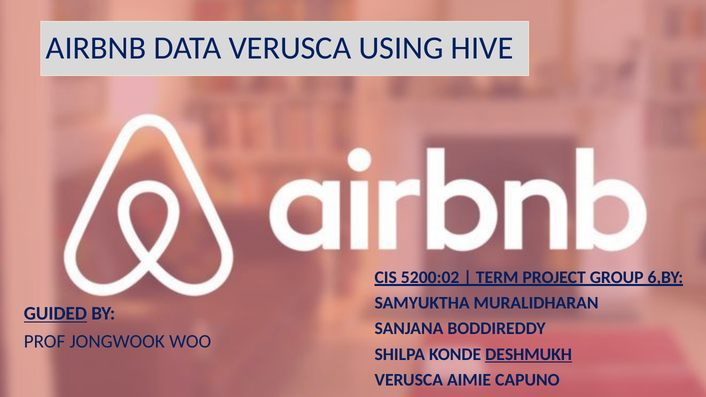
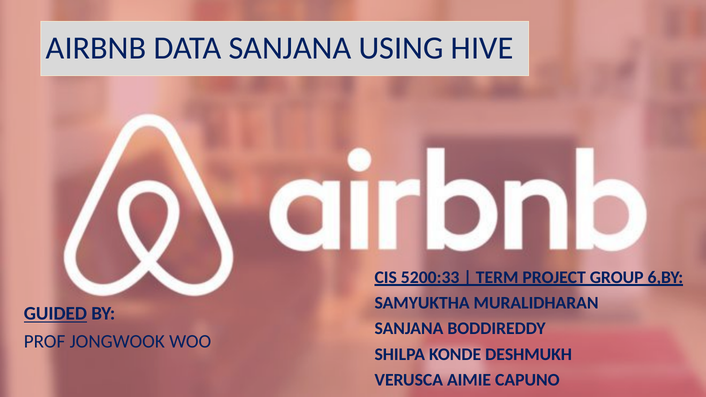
DATA VERUSCA: VERUSCA -> SANJANA
5200:02: 5200:02 -> 5200:33
DESHMUKH underline: present -> none
